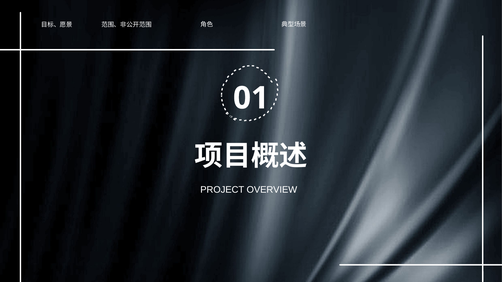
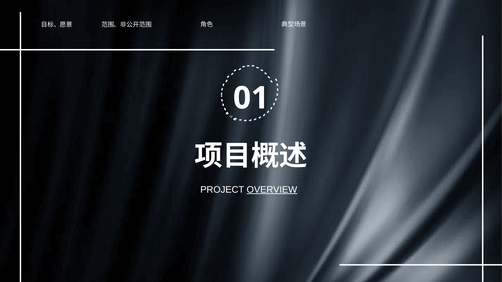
OVERVIEW underline: none -> present
